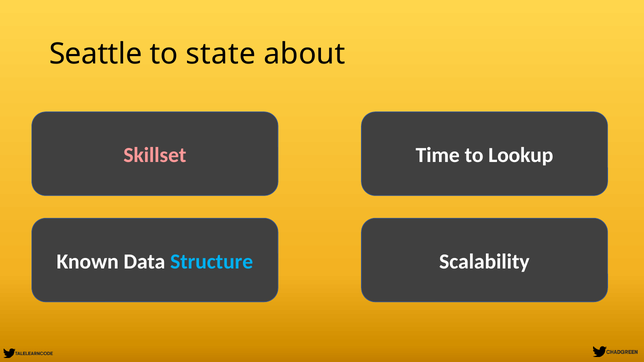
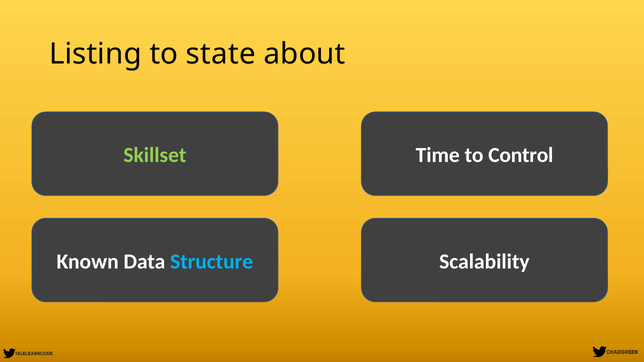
Seattle: Seattle -> Listing
Skillset colour: pink -> light green
Lookup: Lookup -> Control
